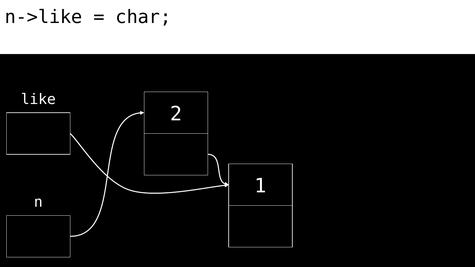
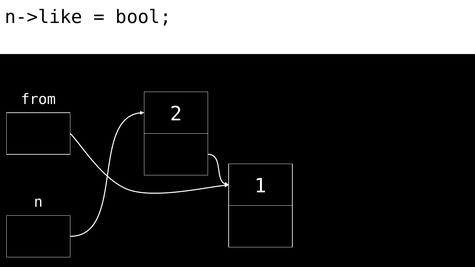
char: char -> bool
like: like -> from
